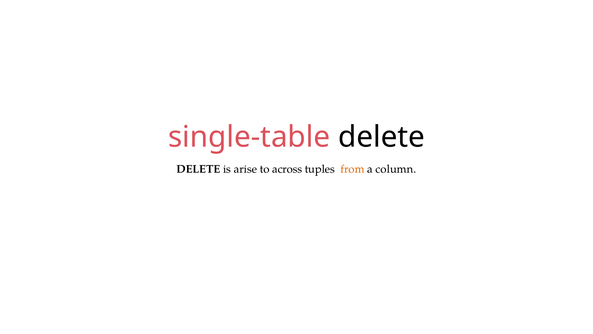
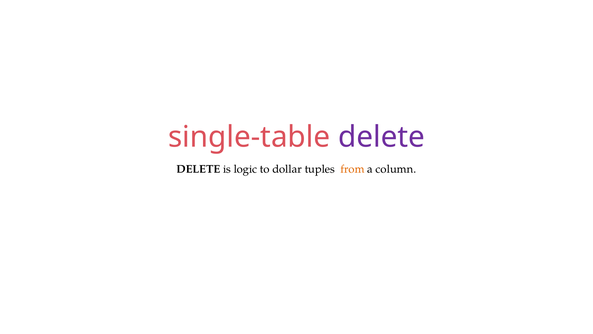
delete at (381, 137) colour: black -> purple
arise: arise -> logic
across: across -> dollar
